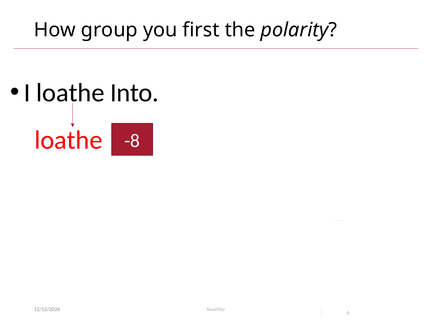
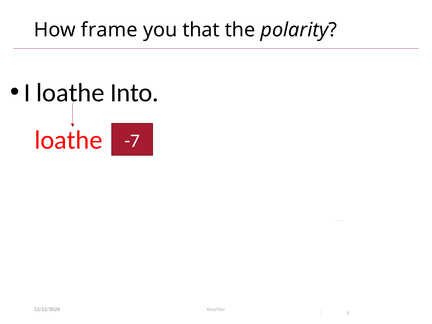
group: group -> frame
first: first -> that
-8: -8 -> -7
